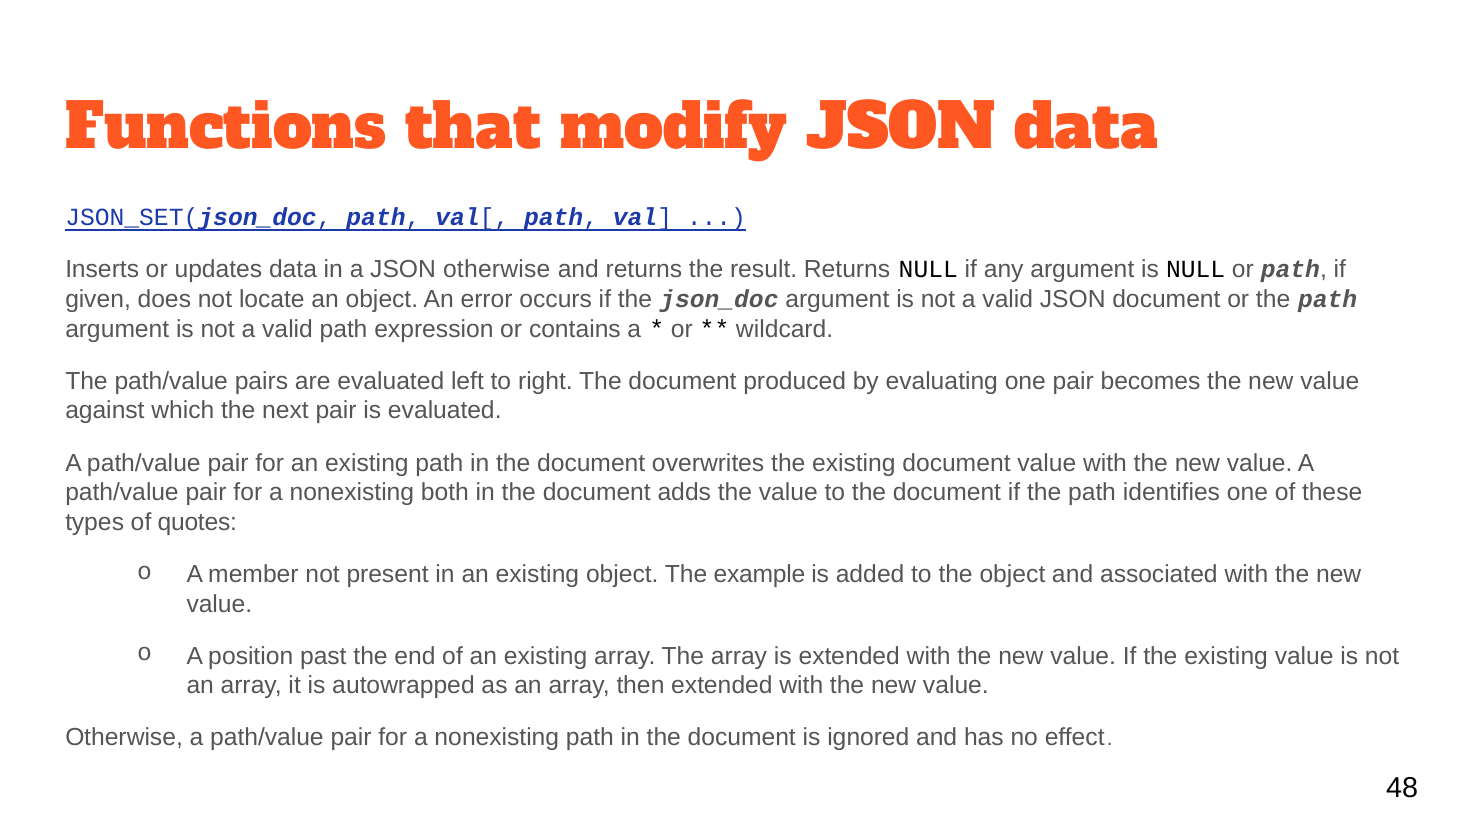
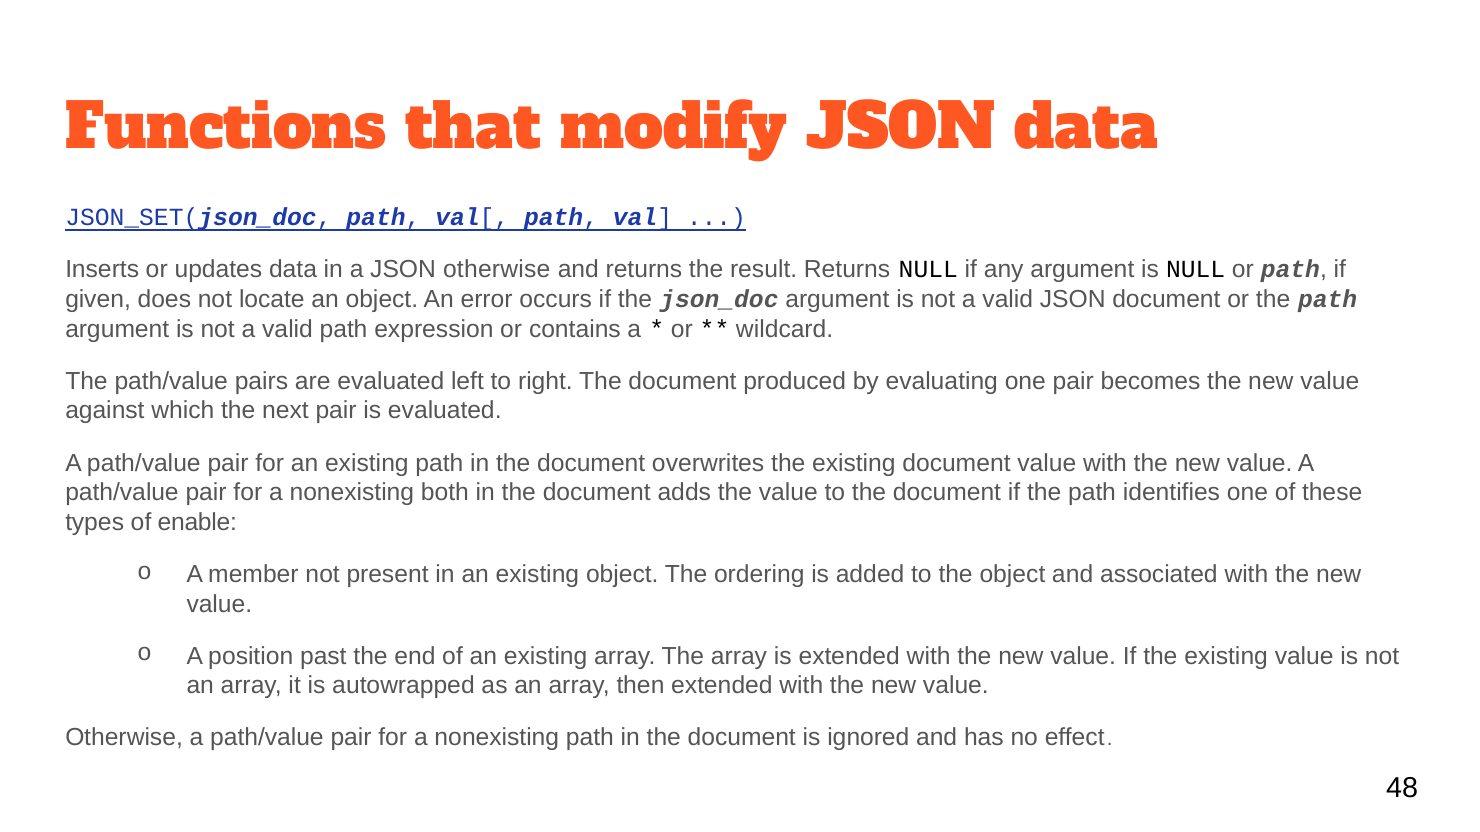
quotes: quotes -> enable
example: example -> ordering
